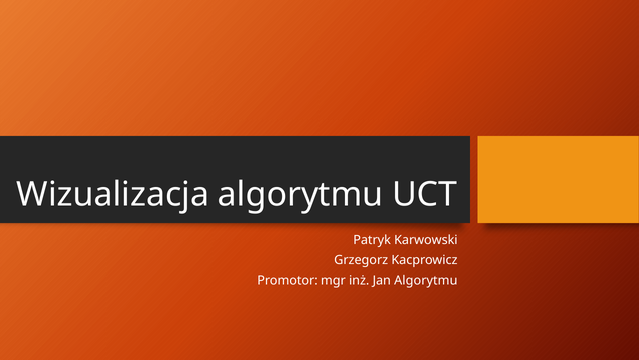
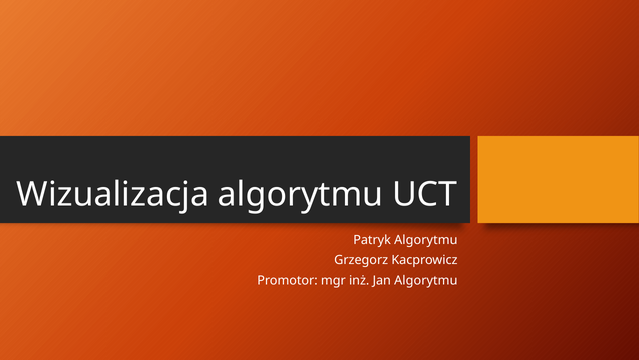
Patryk Karwowski: Karwowski -> Algorytmu
